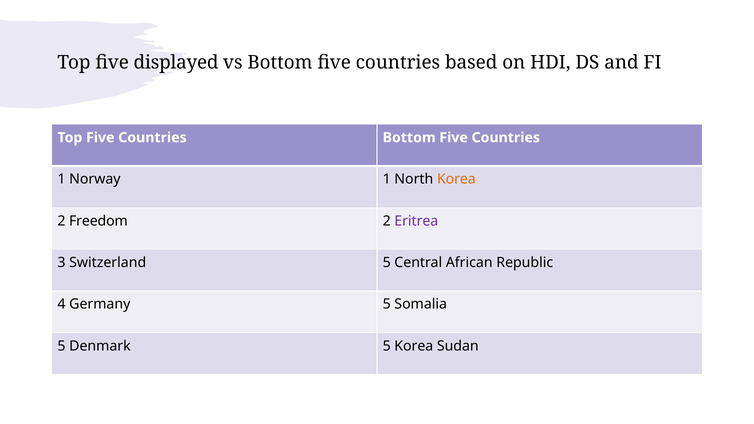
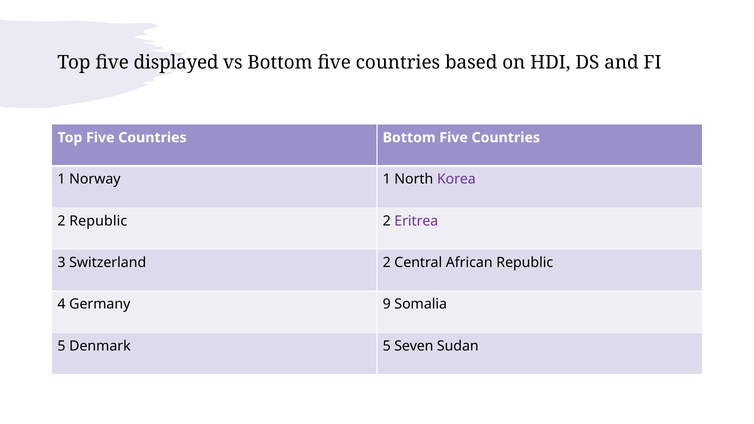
Korea at (456, 179) colour: orange -> purple
2 Freedom: Freedom -> Republic
Switzerland 5: 5 -> 2
Germany 5: 5 -> 9
5 Korea: Korea -> Seven
